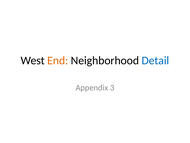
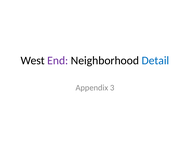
End colour: orange -> purple
